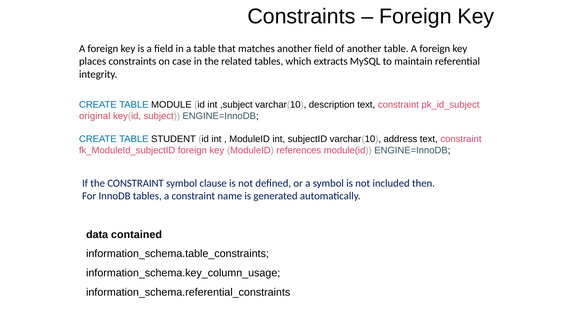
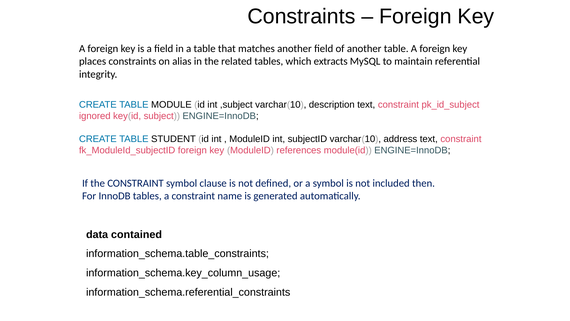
case: case -> alias
original: original -> ignored
